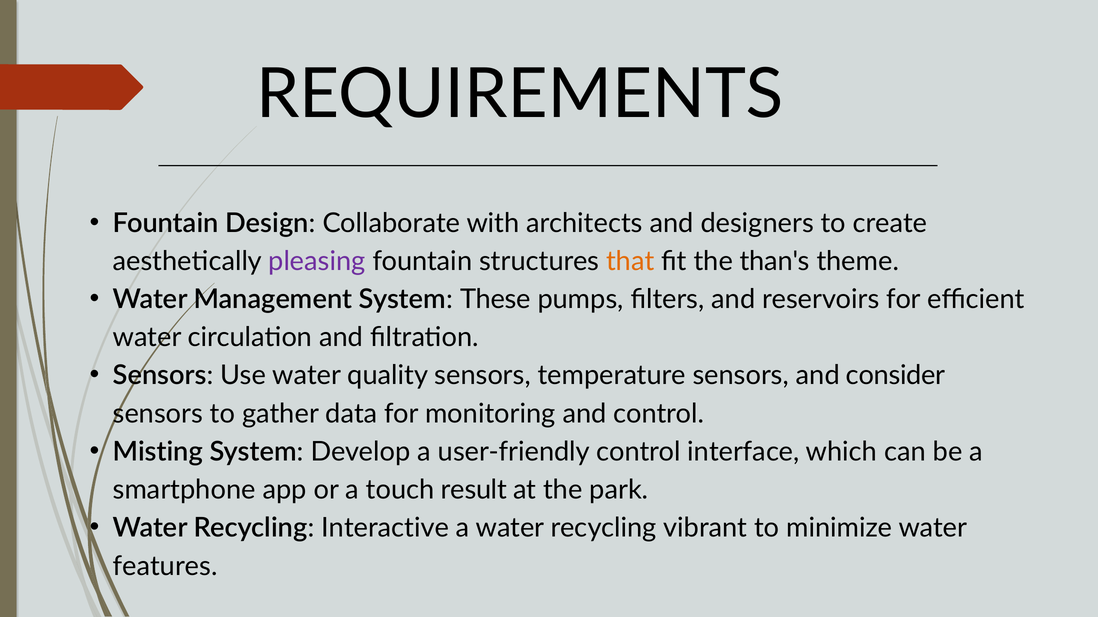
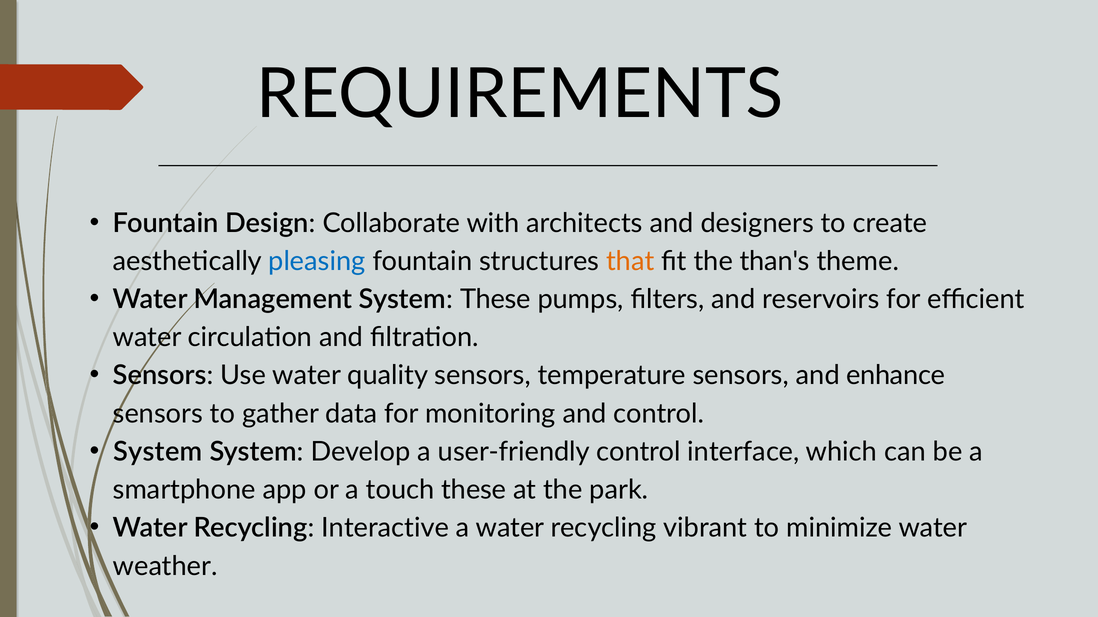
pleasing colour: purple -> blue
consider: consider -> enhance
Misting at (158, 452): Misting -> System
touch result: result -> these
features: features -> weather
